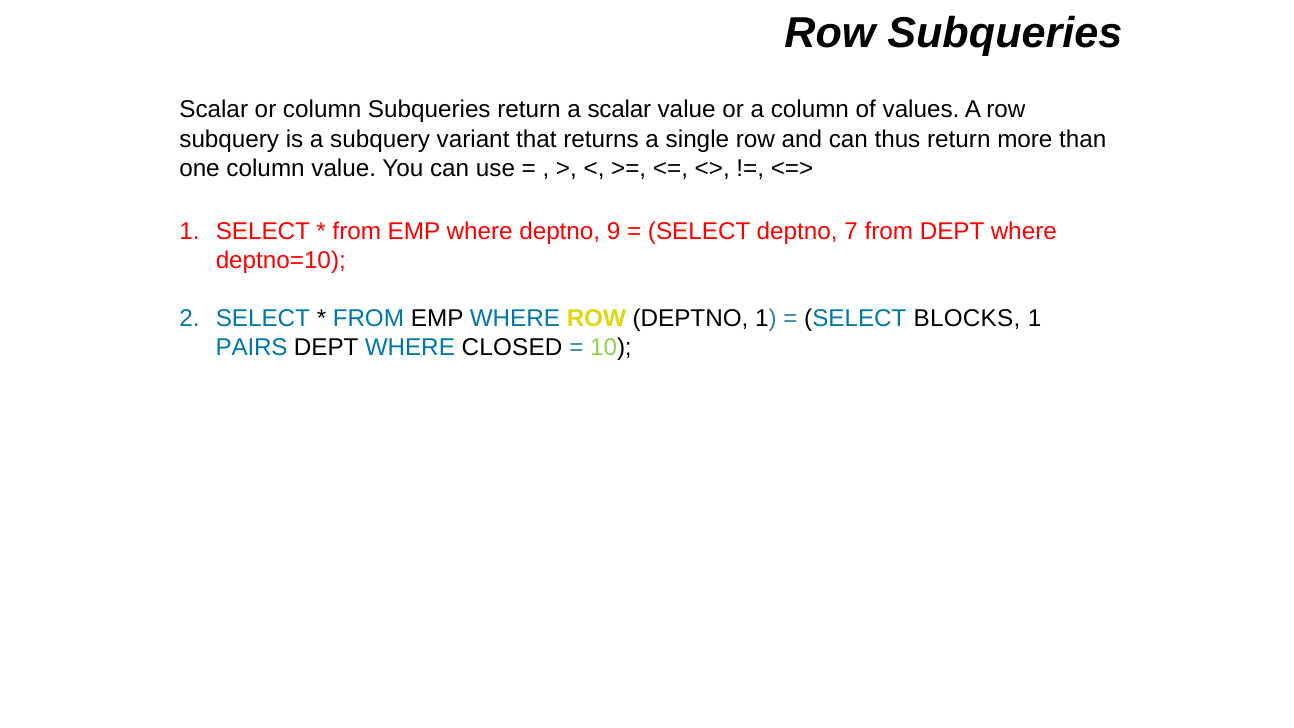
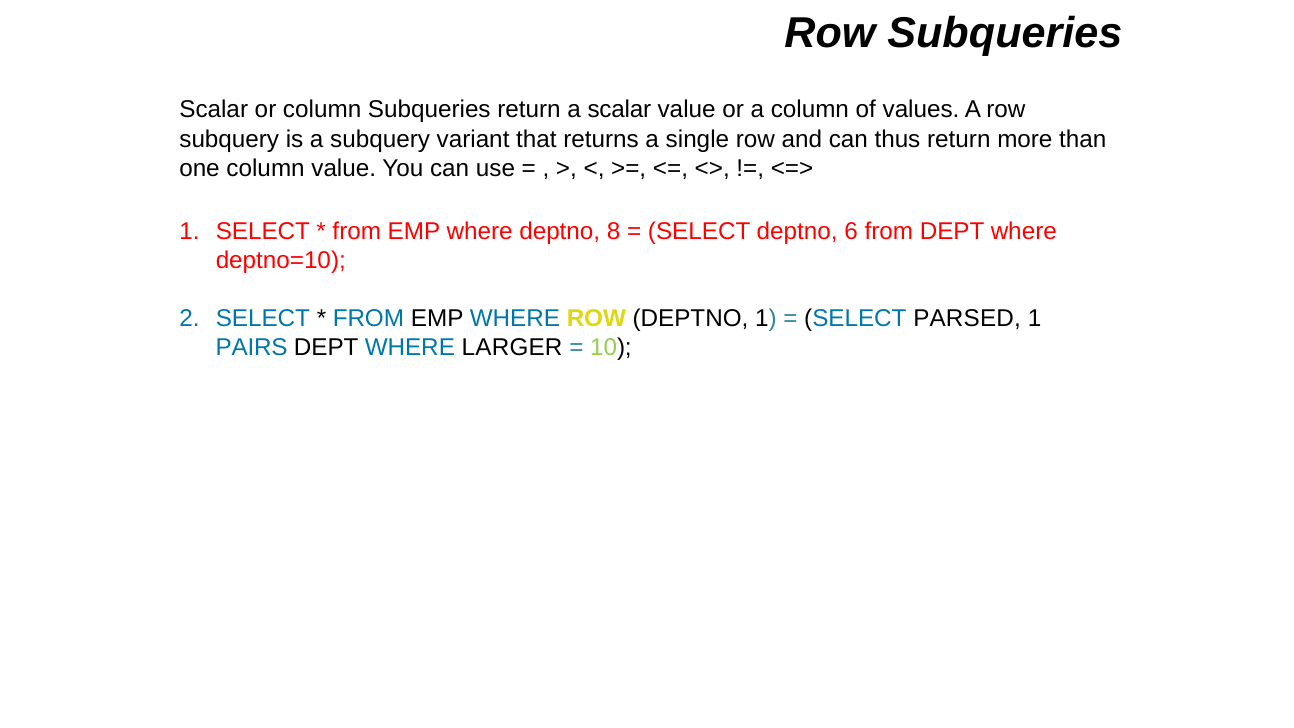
9: 9 -> 8
7: 7 -> 6
BLOCKS: BLOCKS -> PARSED
CLOSED: CLOSED -> LARGER
